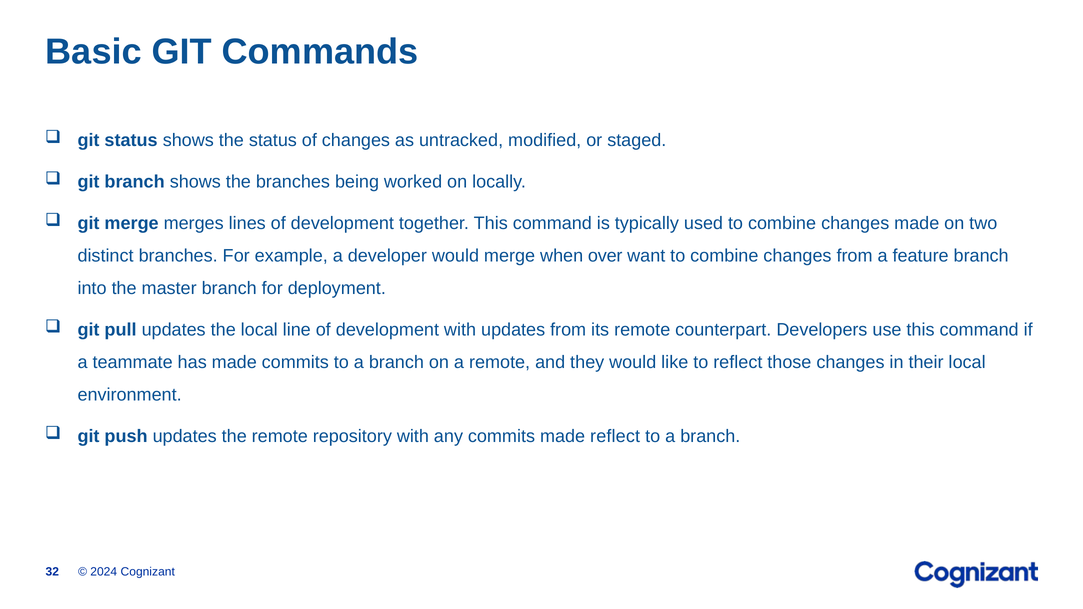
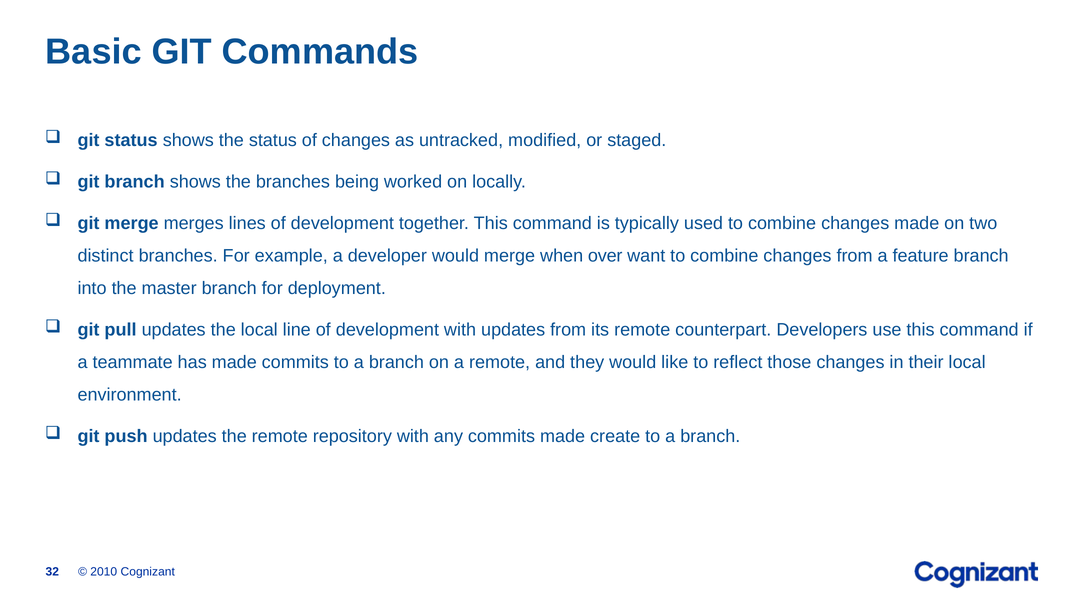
made reflect: reflect -> create
2024: 2024 -> 2010
